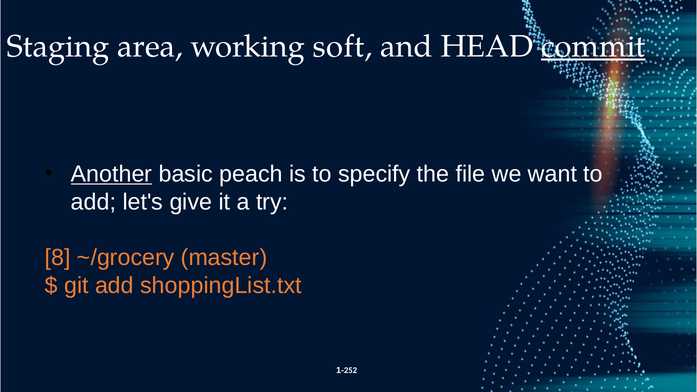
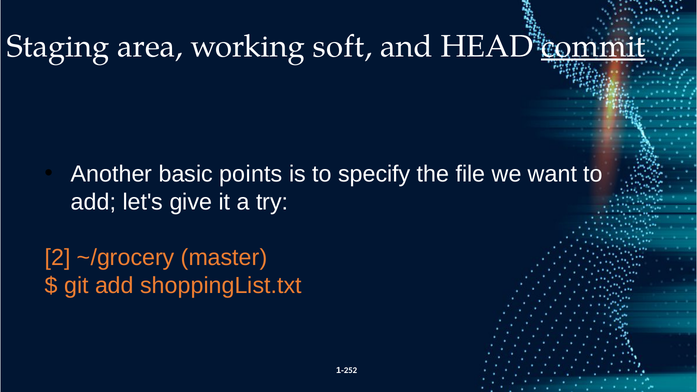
Another underline: present -> none
peach: peach -> points
8: 8 -> 2
